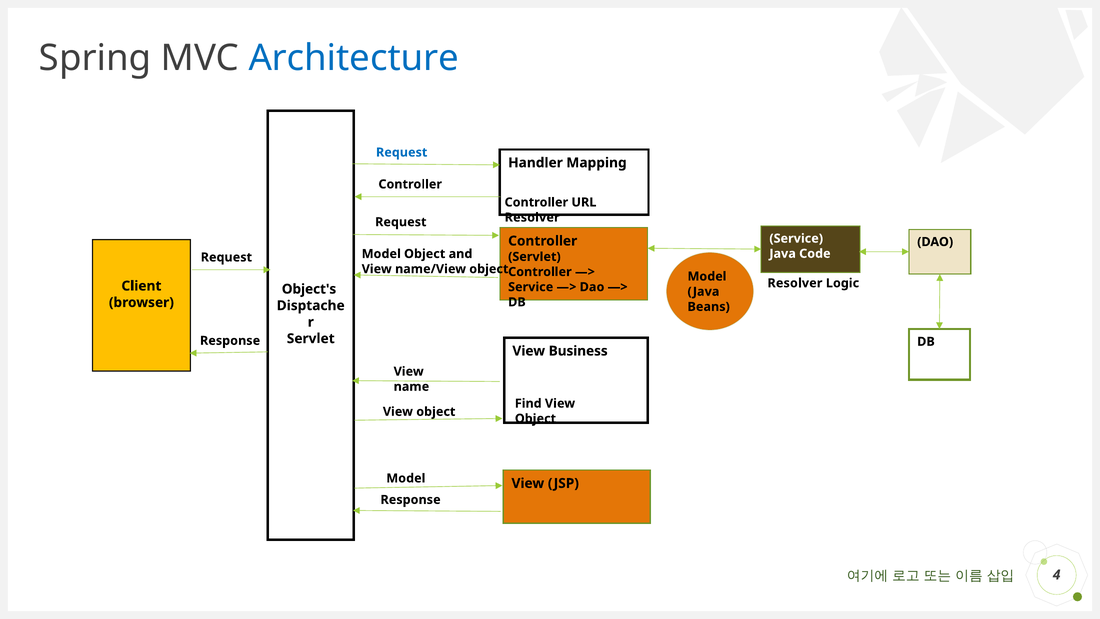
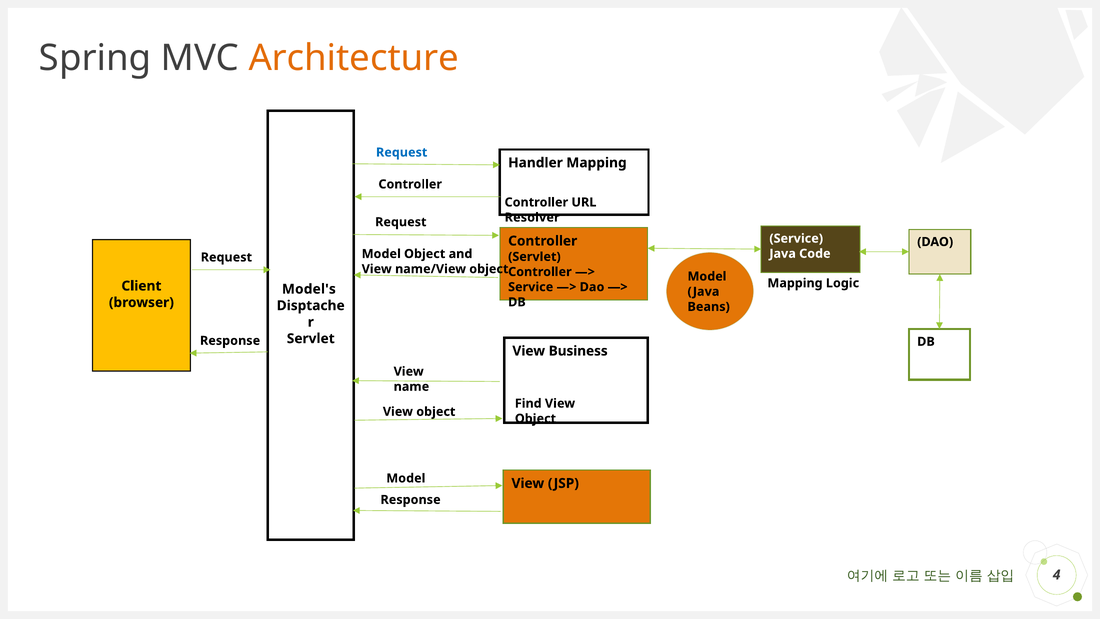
Architecture colour: blue -> orange
Resolver at (795, 283): Resolver -> Mapping
Object's: Object's -> Model's
